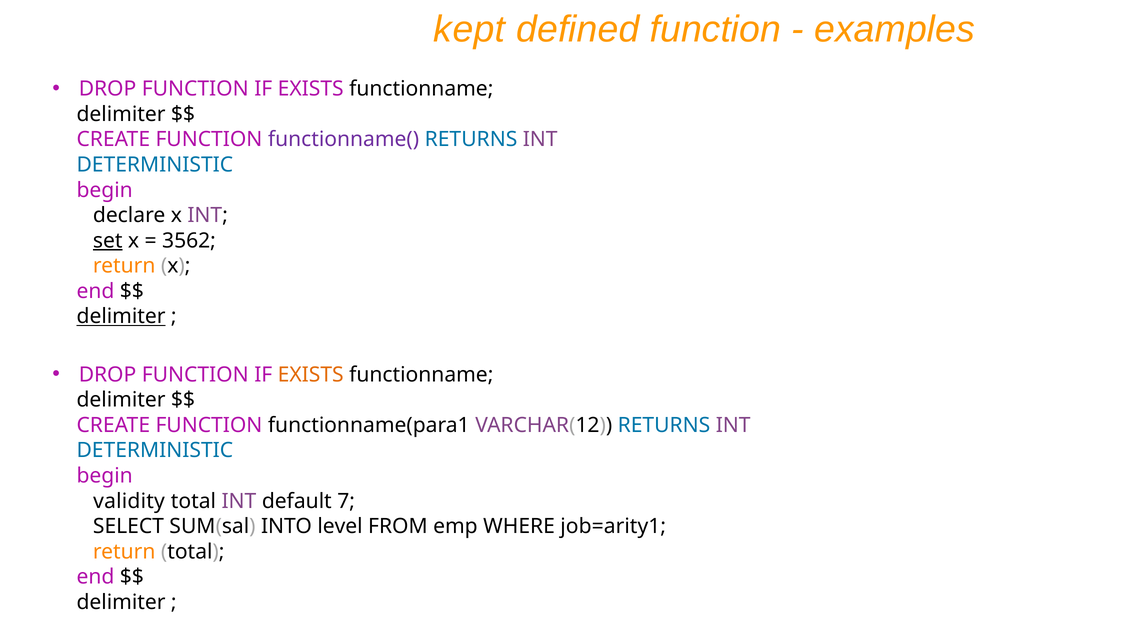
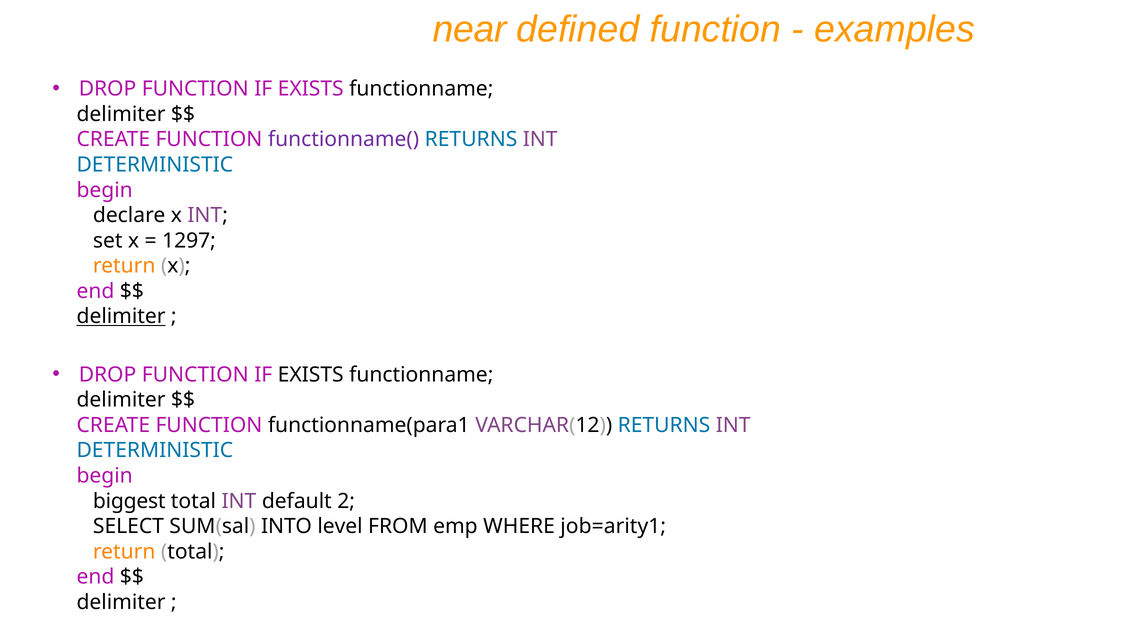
kept: kept -> near
set underline: present -> none
3562: 3562 -> 1297
EXISTS at (311, 375) colour: orange -> black
validity: validity -> biggest
7: 7 -> 2
